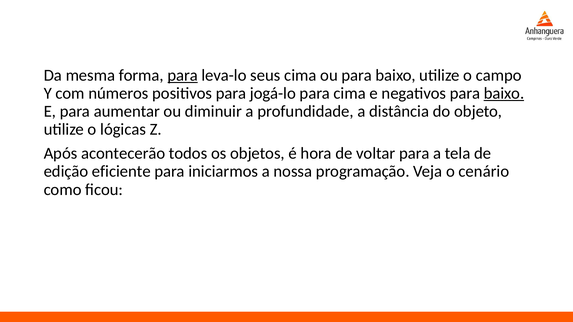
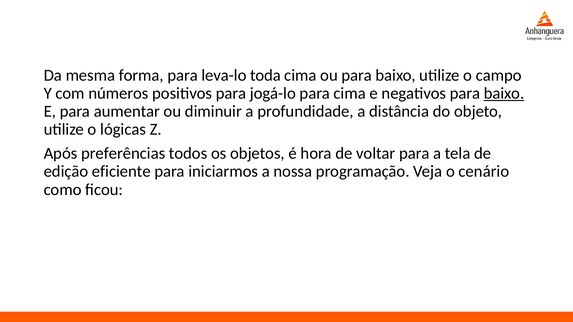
para at (183, 75) underline: present -> none
seus: seus -> toda
acontecerão: acontecerão -> preferências
